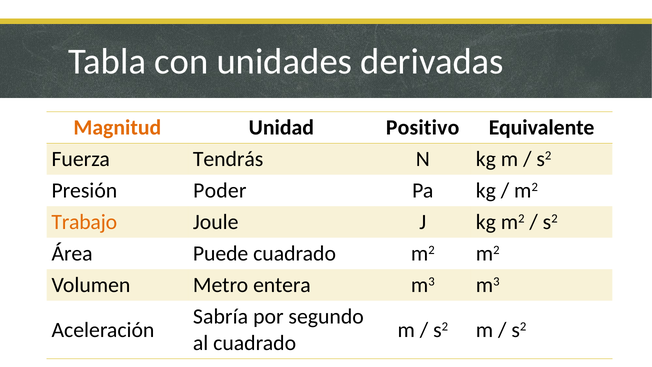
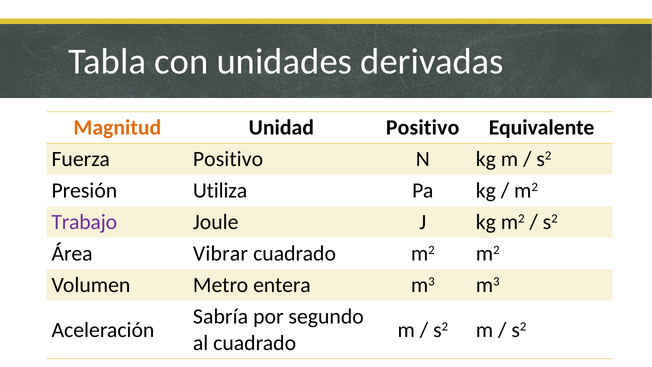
Fuerza Tendrás: Tendrás -> Positivo
Poder: Poder -> Utiliza
Trabajo colour: orange -> purple
Puede: Puede -> Vibrar
